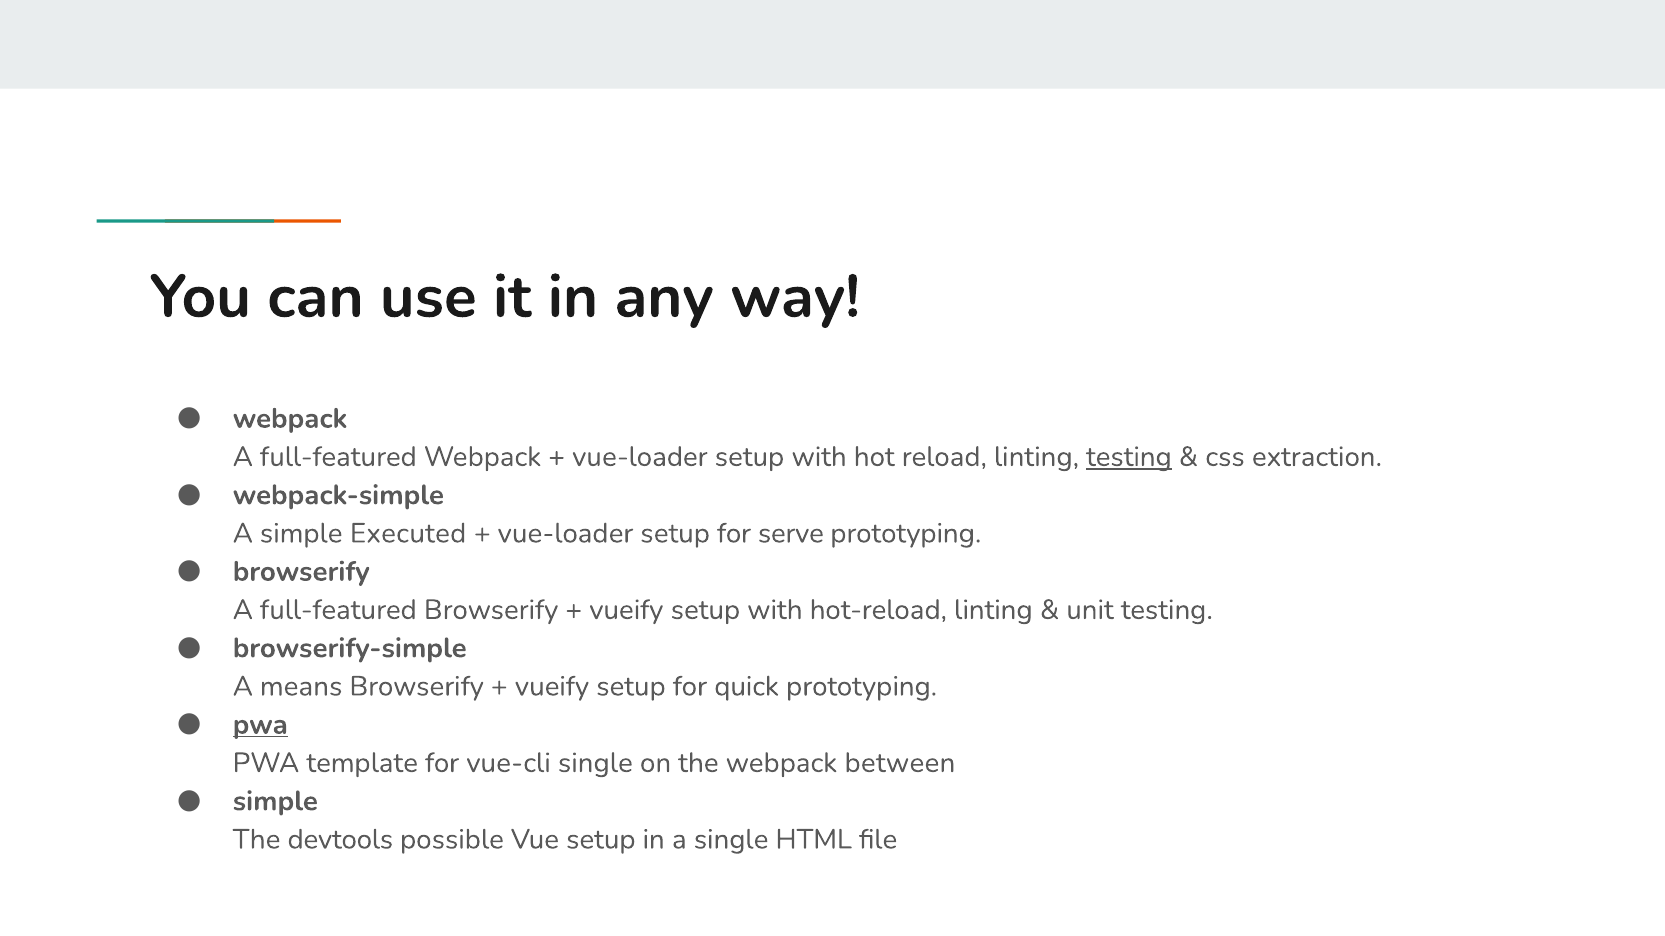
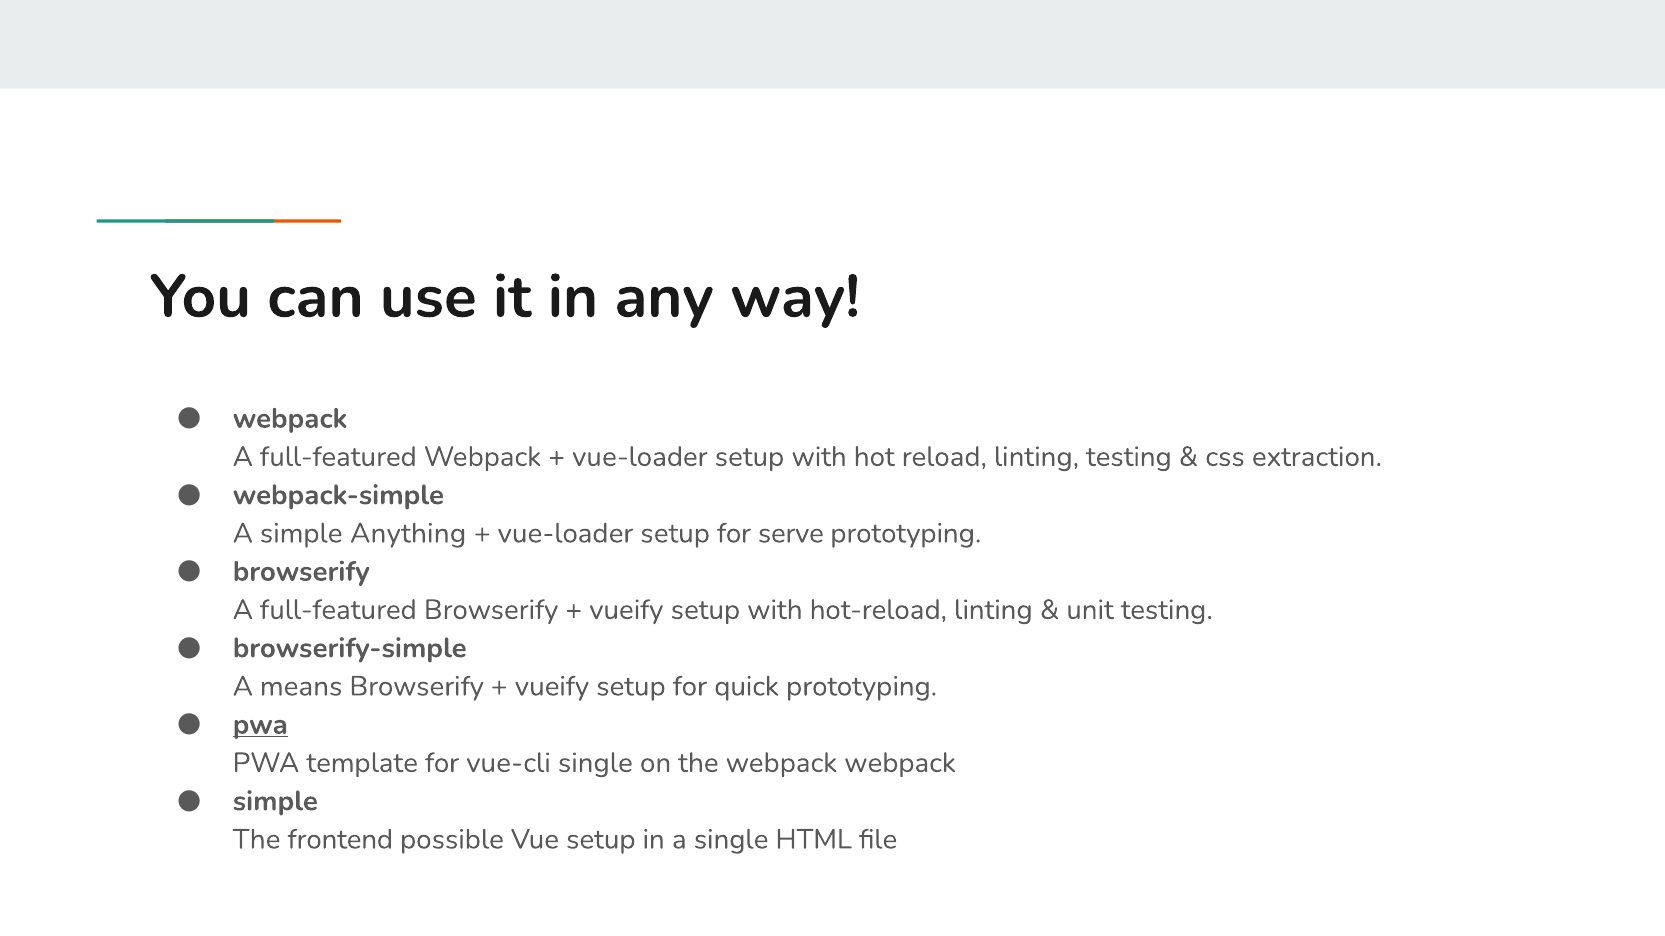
testing at (1129, 457) underline: present -> none
Executed: Executed -> Anything
webpack between: between -> webpack
devtools: devtools -> frontend
